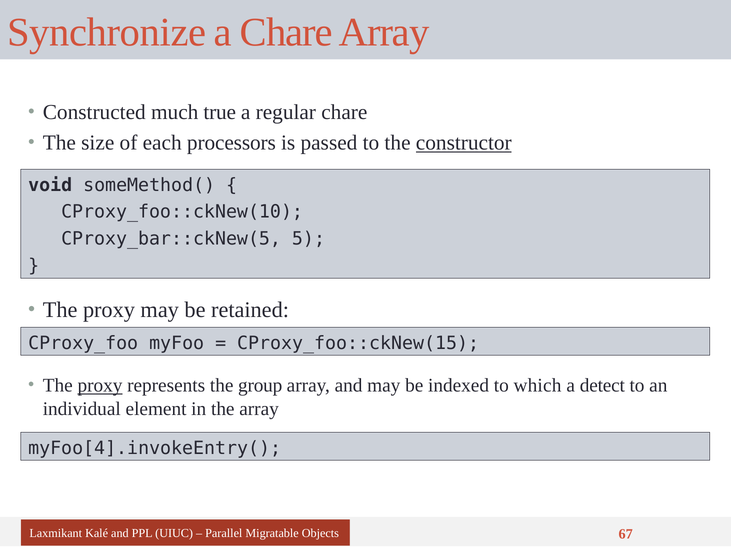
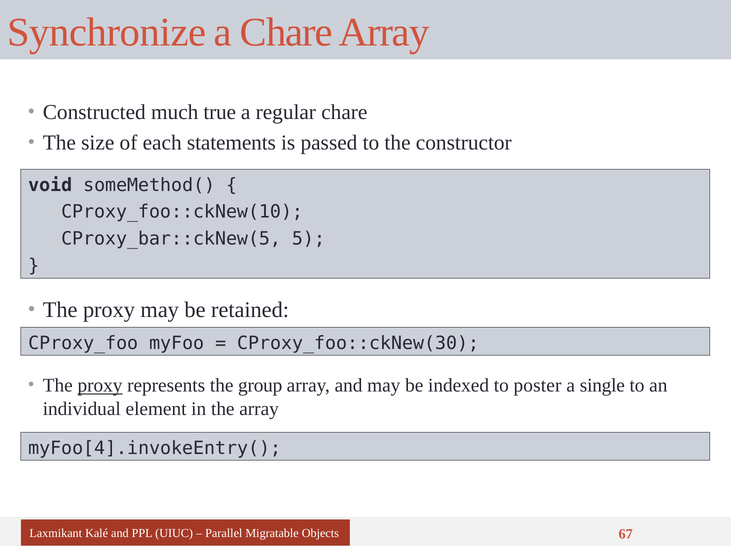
processors: processors -> statements
constructor underline: present -> none
CProxy_foo::ckNew(15: CProxy_foo::ckNew(15 -> CProxy_foo::ckNew(30
which: which -> poster
detect: detect -> single
